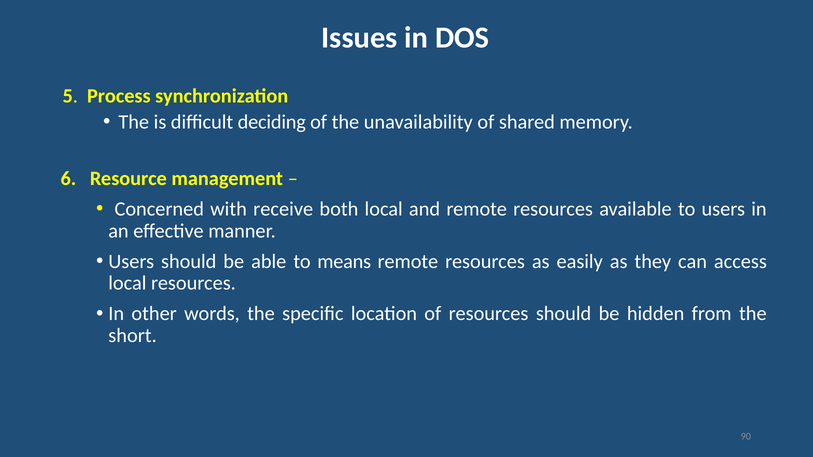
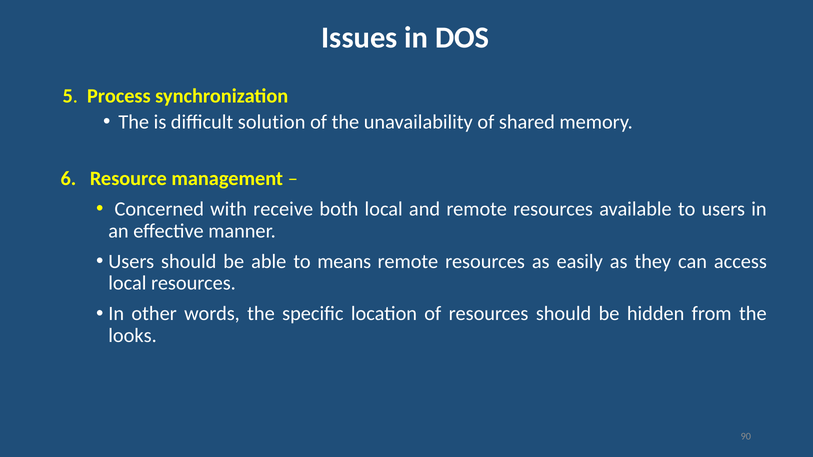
deciding: deciding -> solution
short: short -> looks
